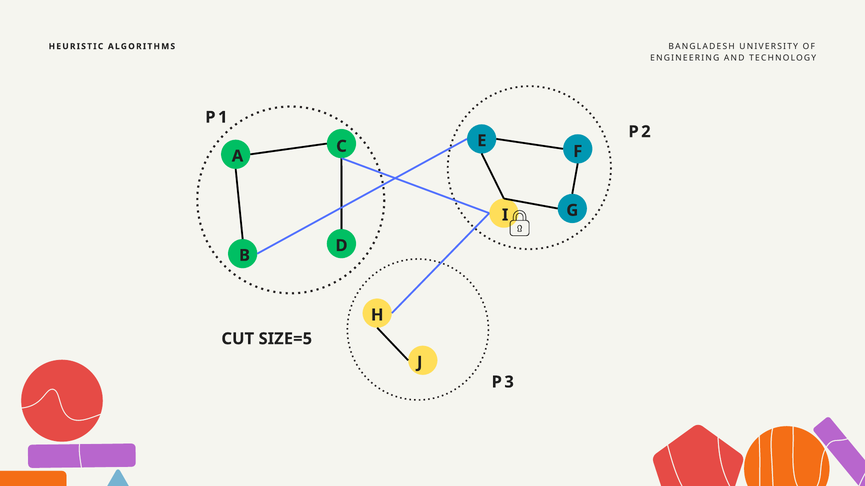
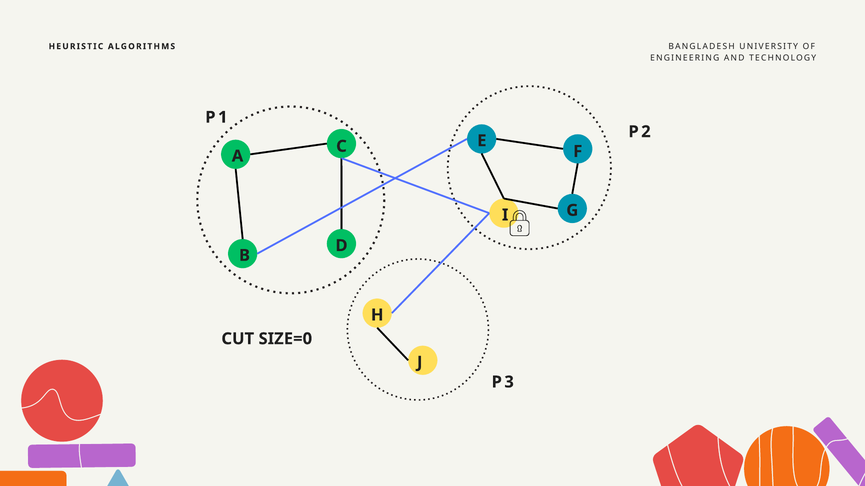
SIZE=5: SIZE=5 -> SIZE=0
